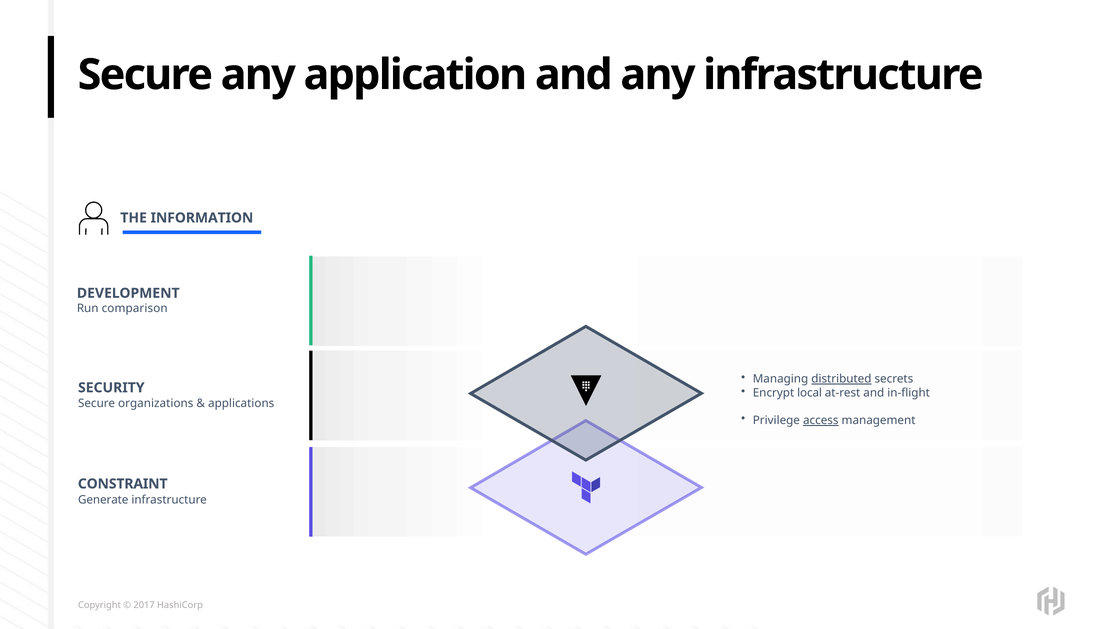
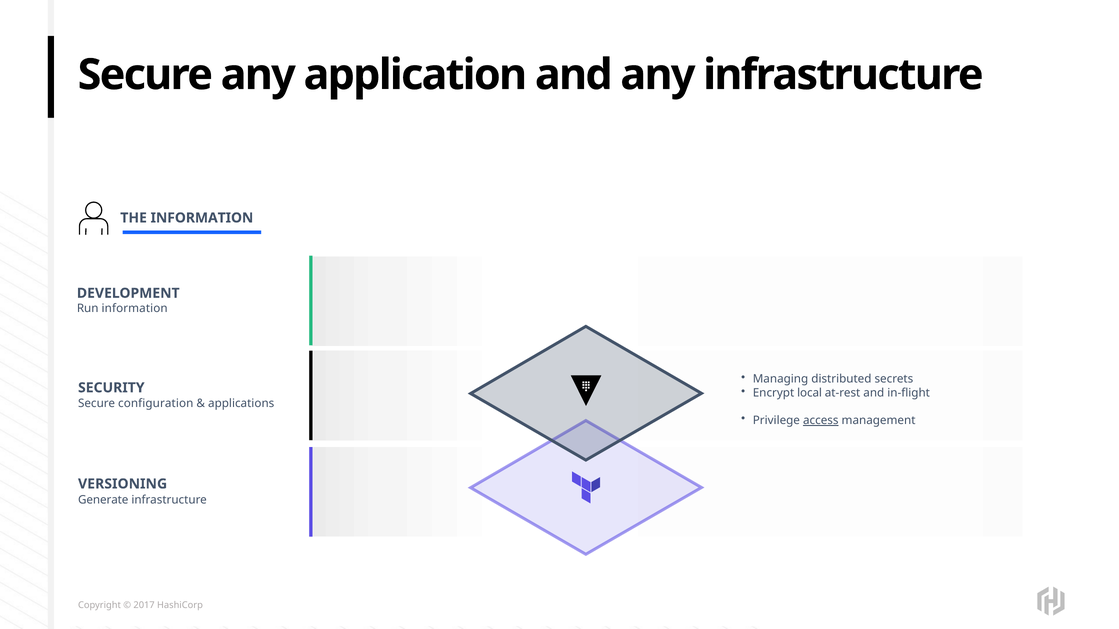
Run comparison: comparison -> information
distributed underline: present -> none
organizations: organizations -> configuration
CONSTRAINT: CONSTRAINT -> VERSIONING
